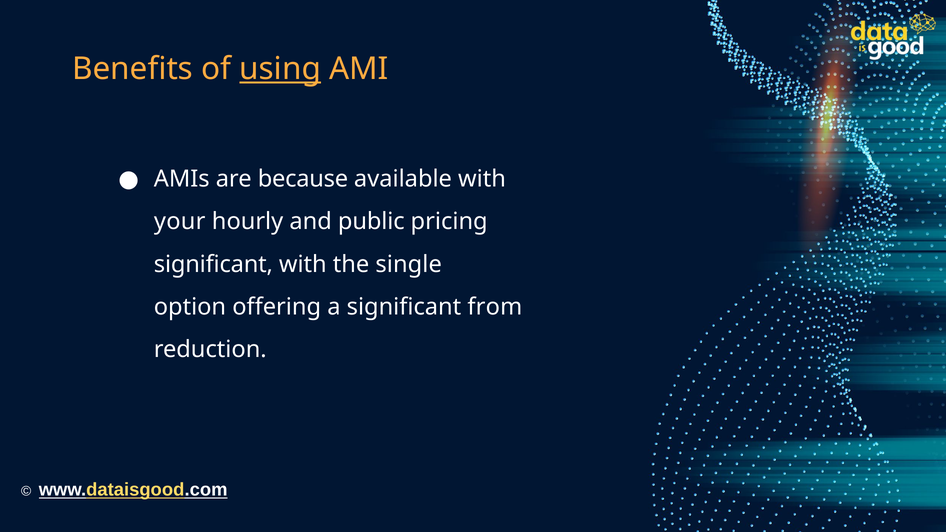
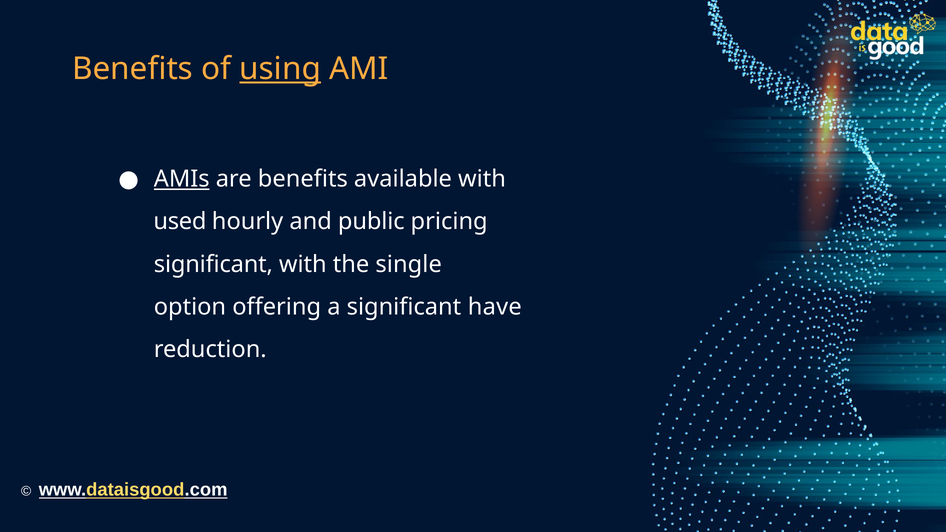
AMIs underline: none -> present
are because: because -> benefits
your: your -> used
from: from -> have
